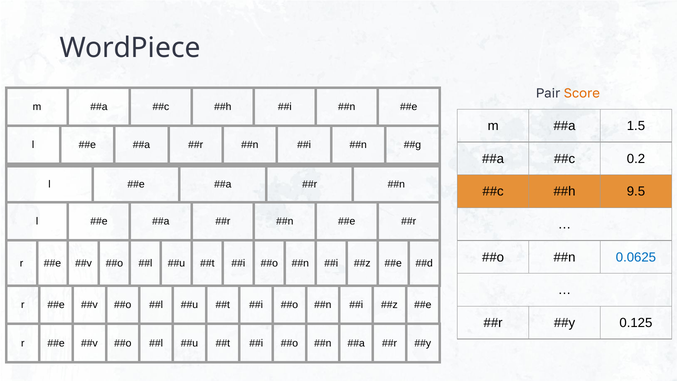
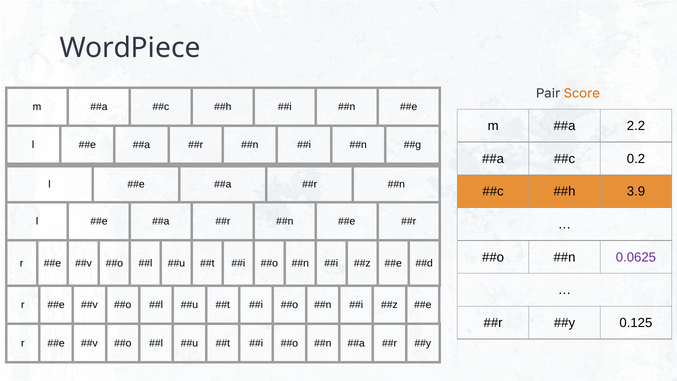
1.5: 1.5 -> 2.2
9.5: 9.5 -> 3.9
0.0625 colour: blue -> purple
